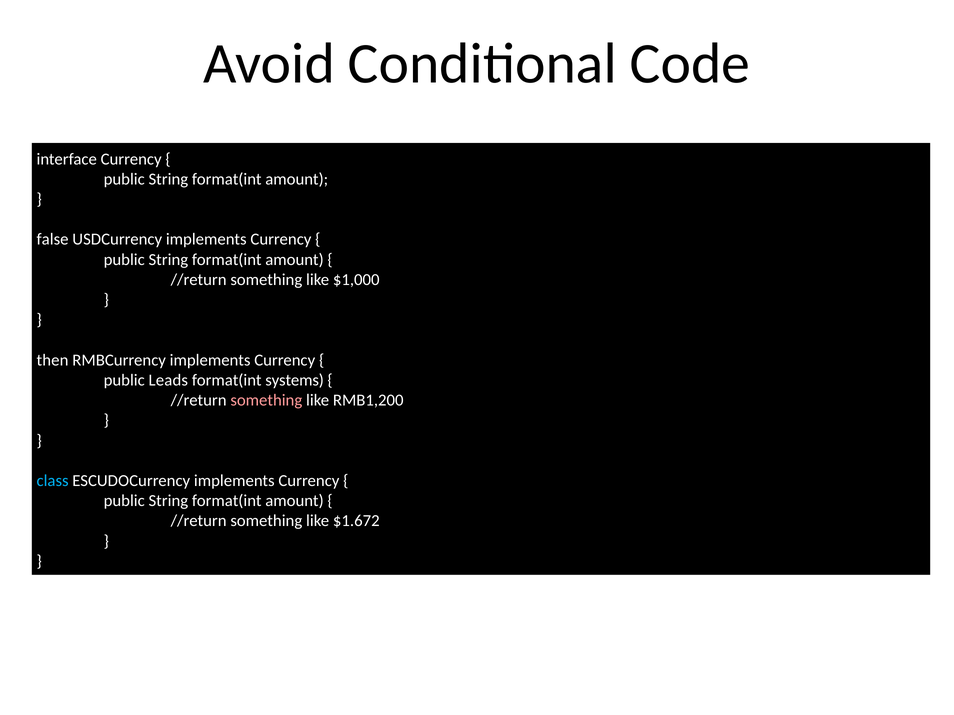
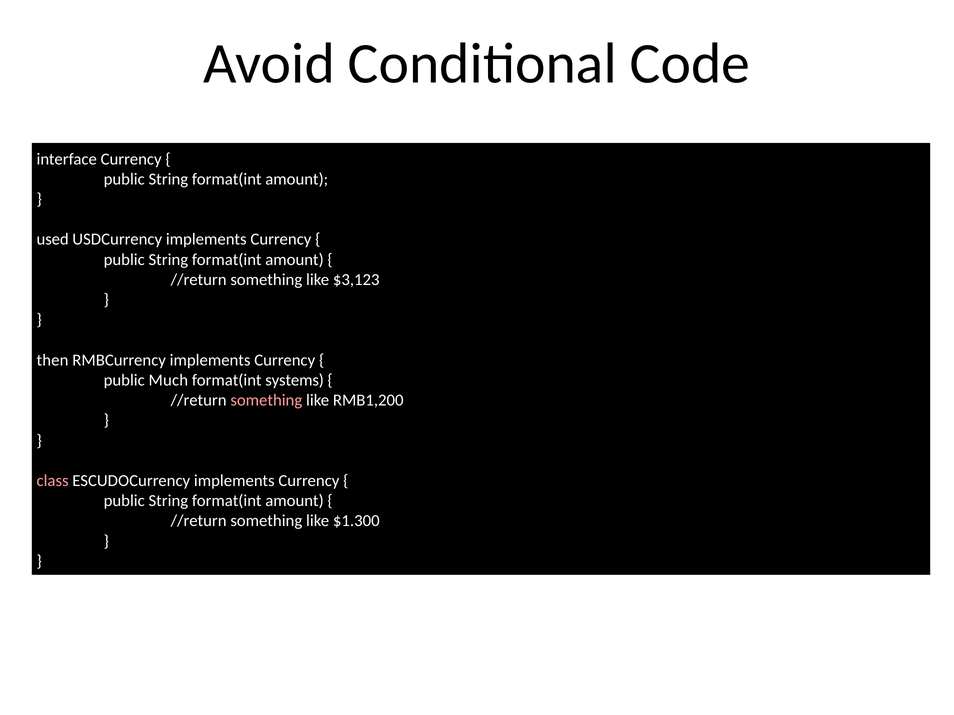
false: false -> used
$1,000: $1,000 -> $3,123
Leads: Leads -> Much
class colour: light blue -> pink
$1.672: $1.672 -> $1.300
